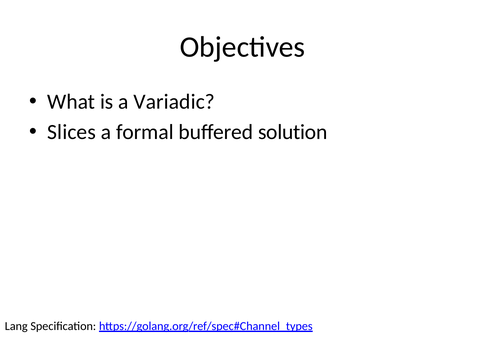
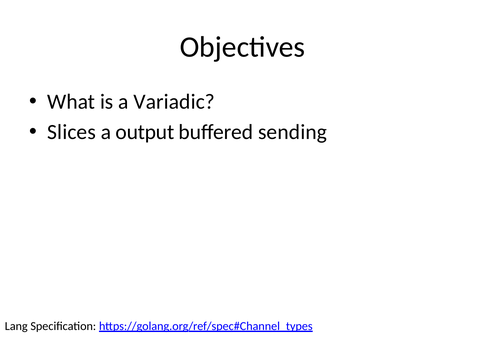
formal: formal -> output
solution: solution -> sending
